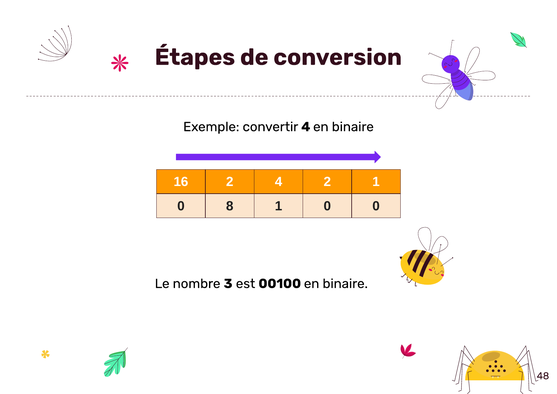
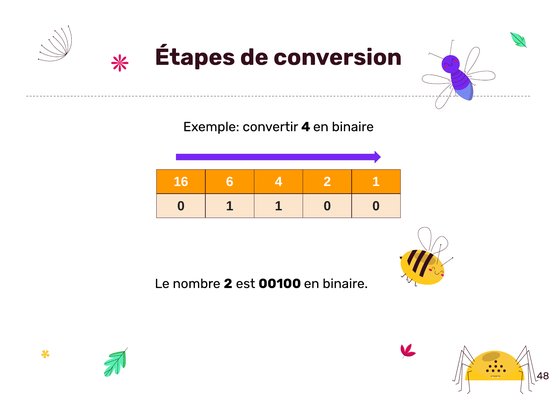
16 2: 2 -> 6
0 8: 8 -> 1
nombre 3: 3 -> 2
